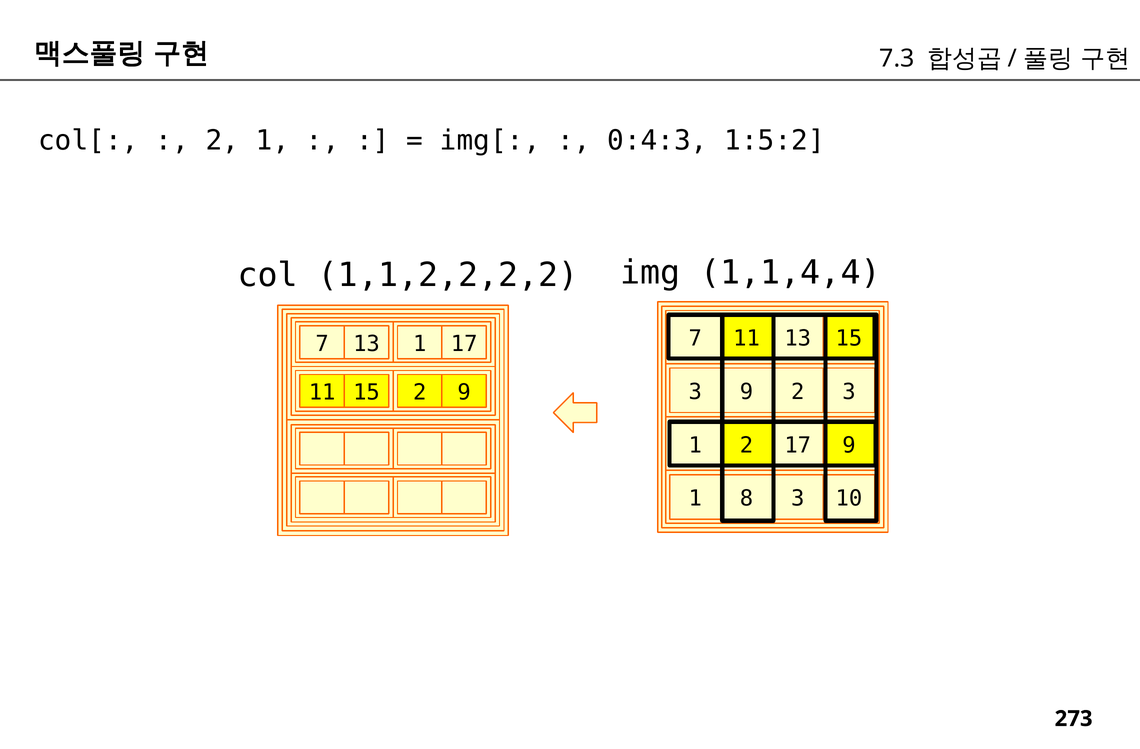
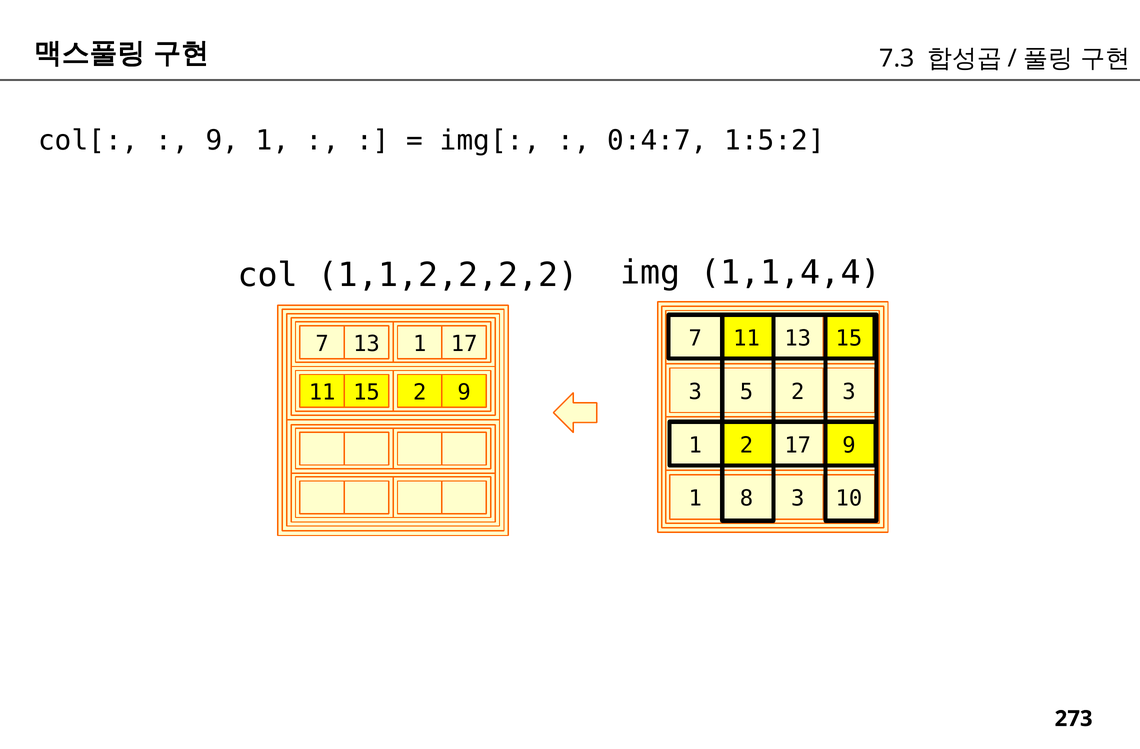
2 at (222, 141): 2 -> 9
0:4:3: 0:4:3 -> 0:4:7
3 9: 9 -> 5
